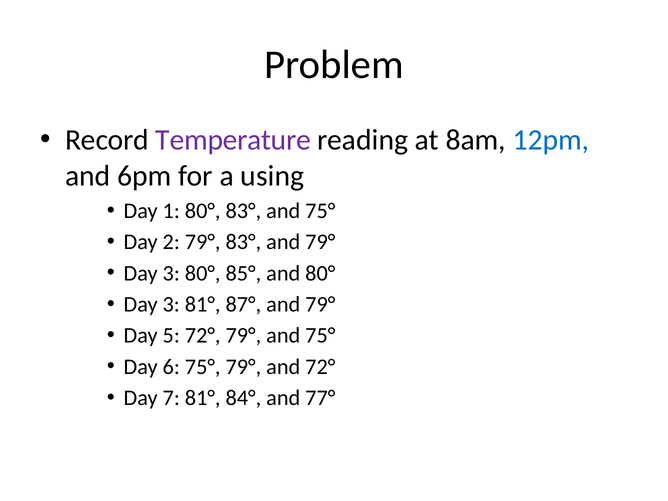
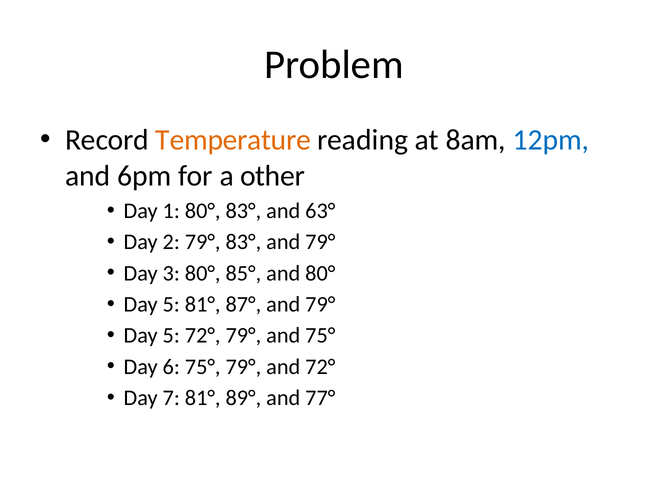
Temperature colour: purple -> orange
using: using -> other
83° and 75°: 75° -> 63°
3 at (171, 304): 3 -> 5
84°: 84° -> 89°
